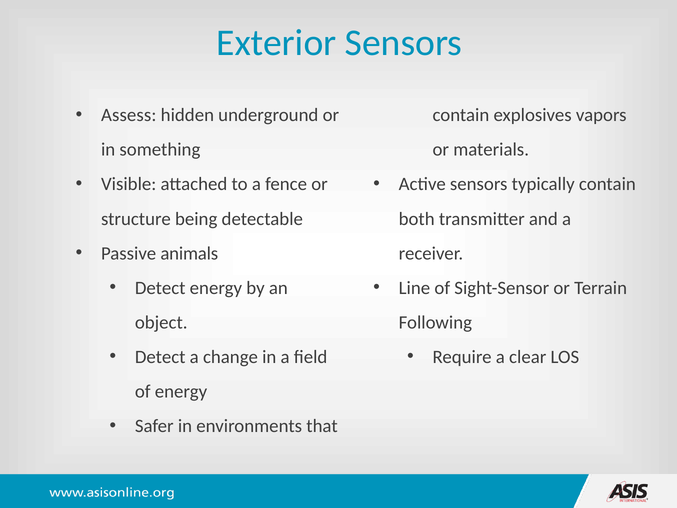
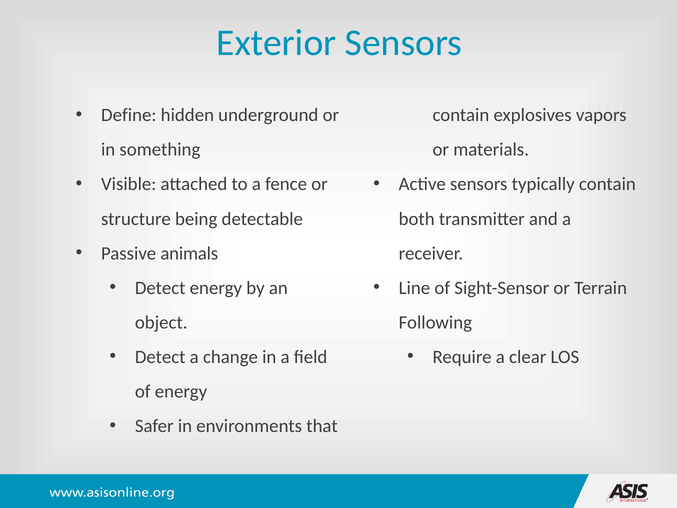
Assess: Assess -> Define
